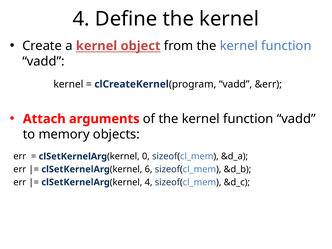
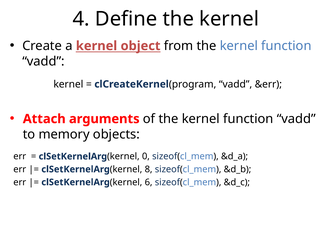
6: 6 -> 8
kernel 4: 4 -> 6
